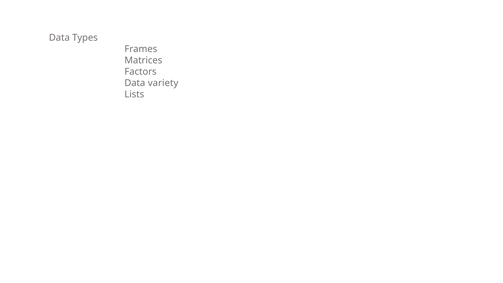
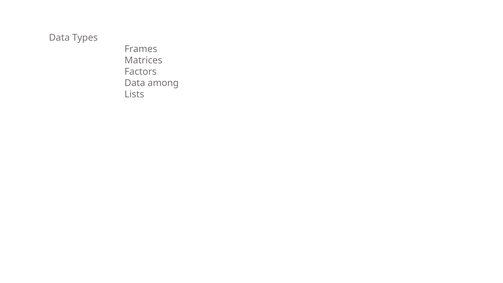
variety: variety -> among
